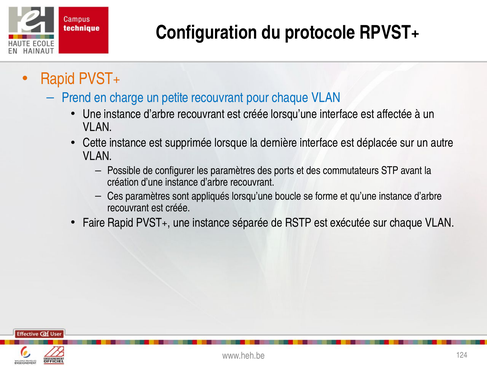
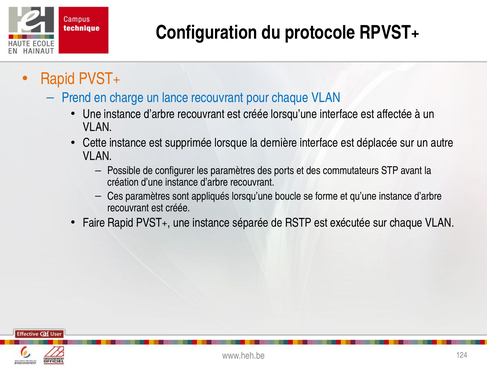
petite: petite -> lance
